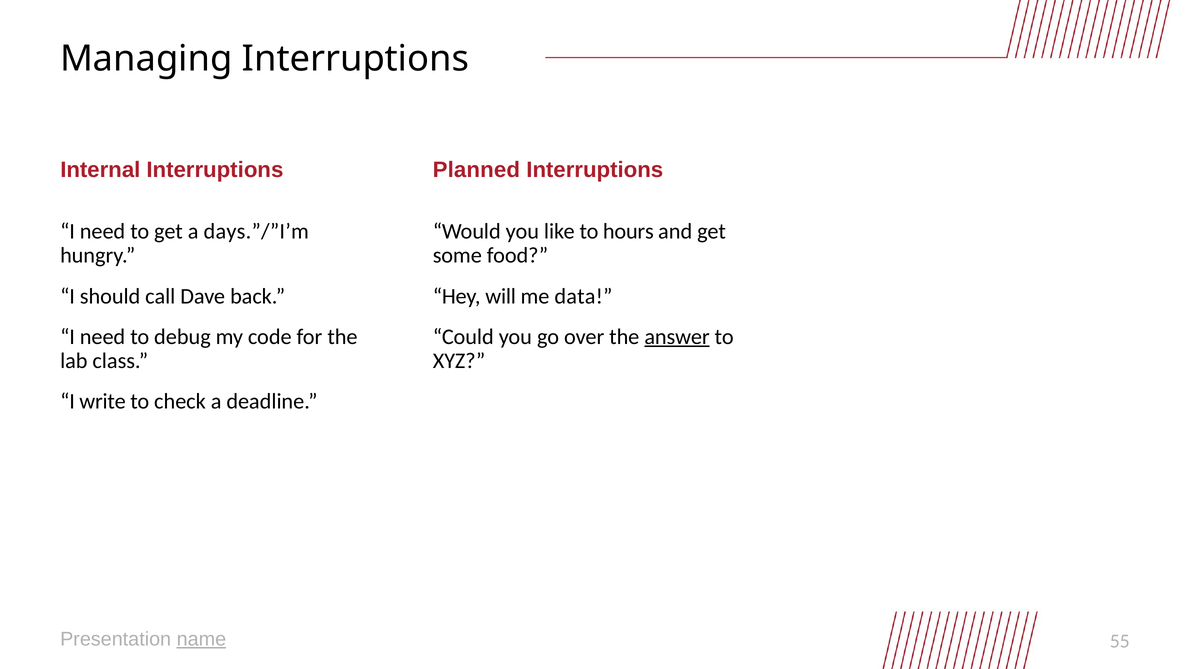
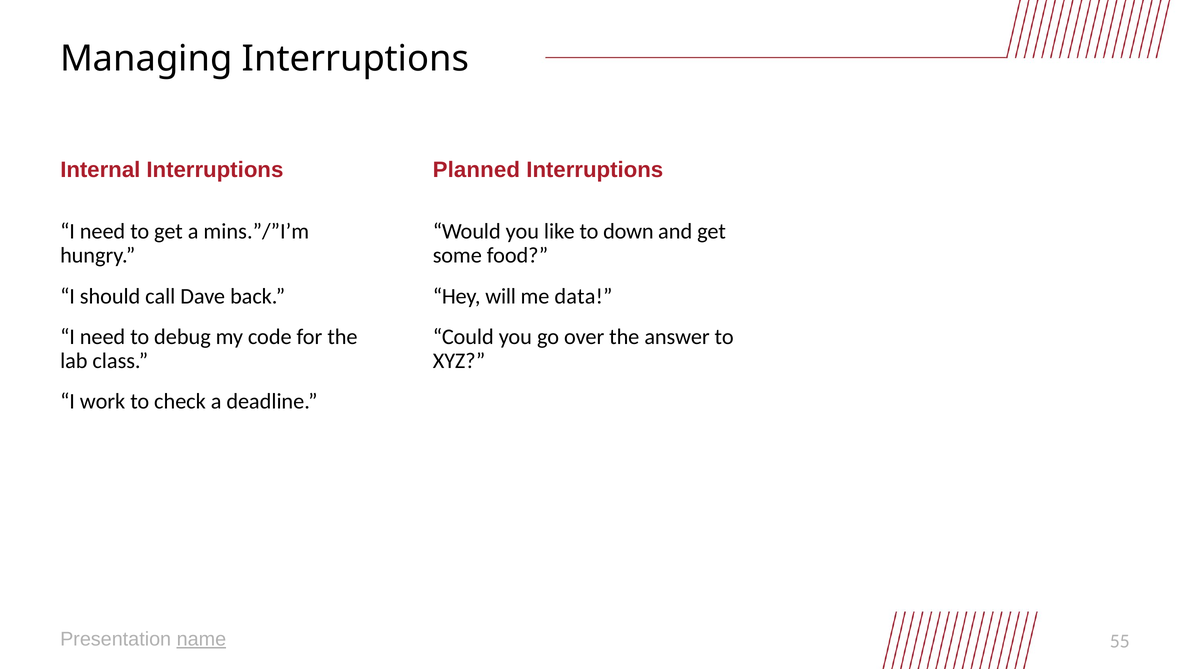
days.”/”I’m: days.”/”I’m -> mins.”/”I’m
hours: hours -> down
answer underline: present -> none
write: write -> work
